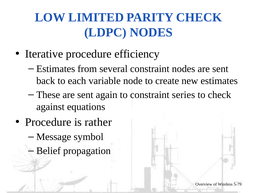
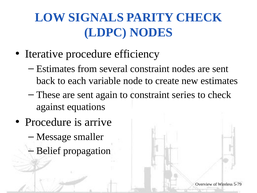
LIMITED: LIMITED -> SIGNALS
rather: rather -> arrive
symbol: symbol -> smaller
